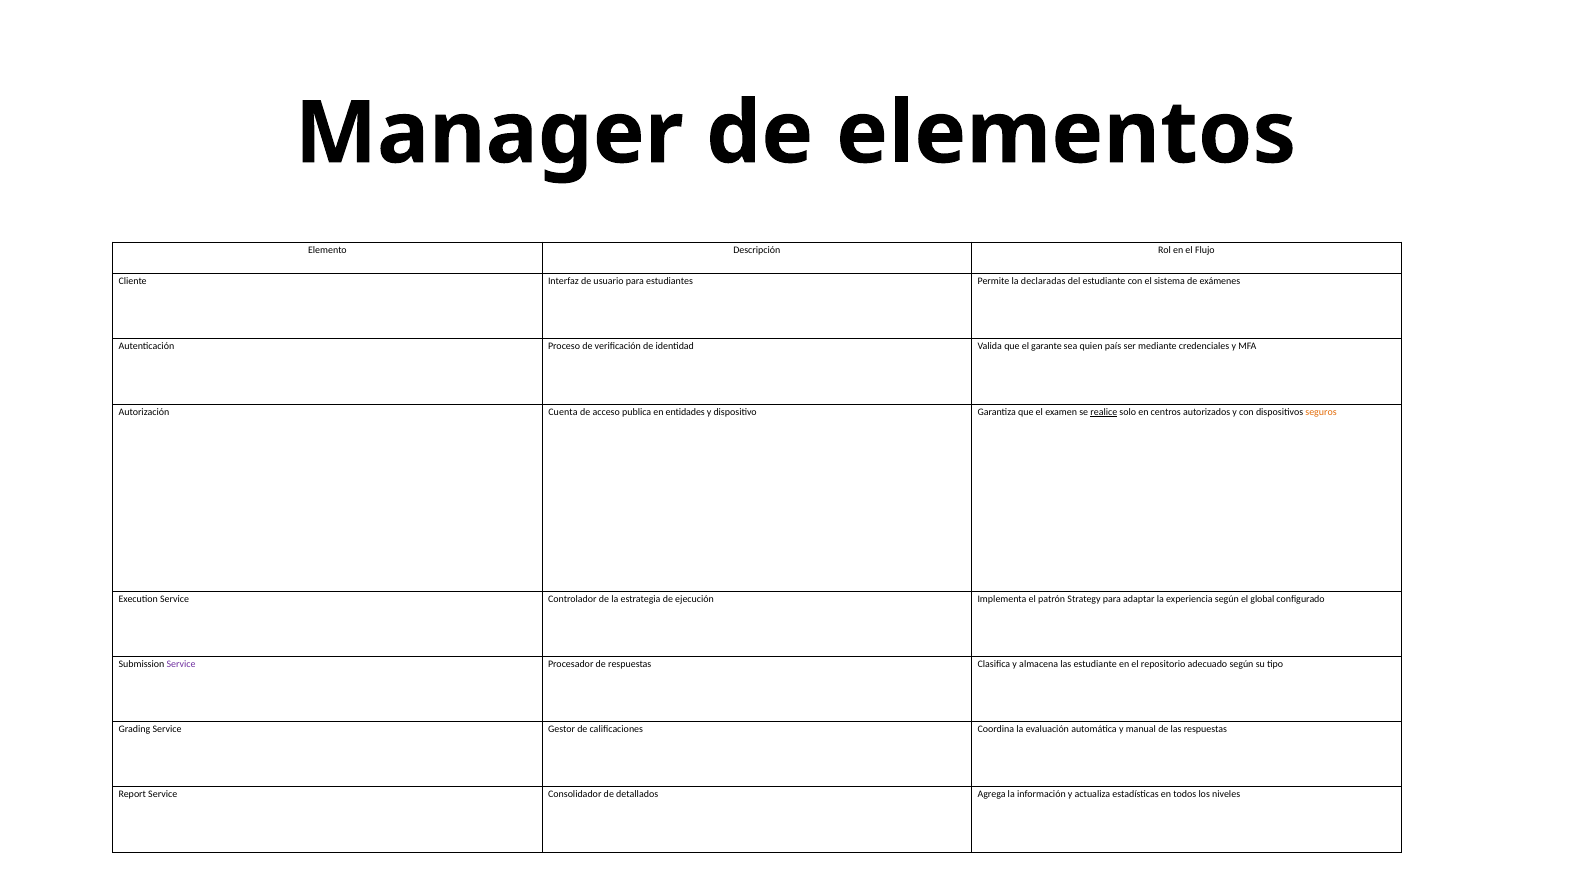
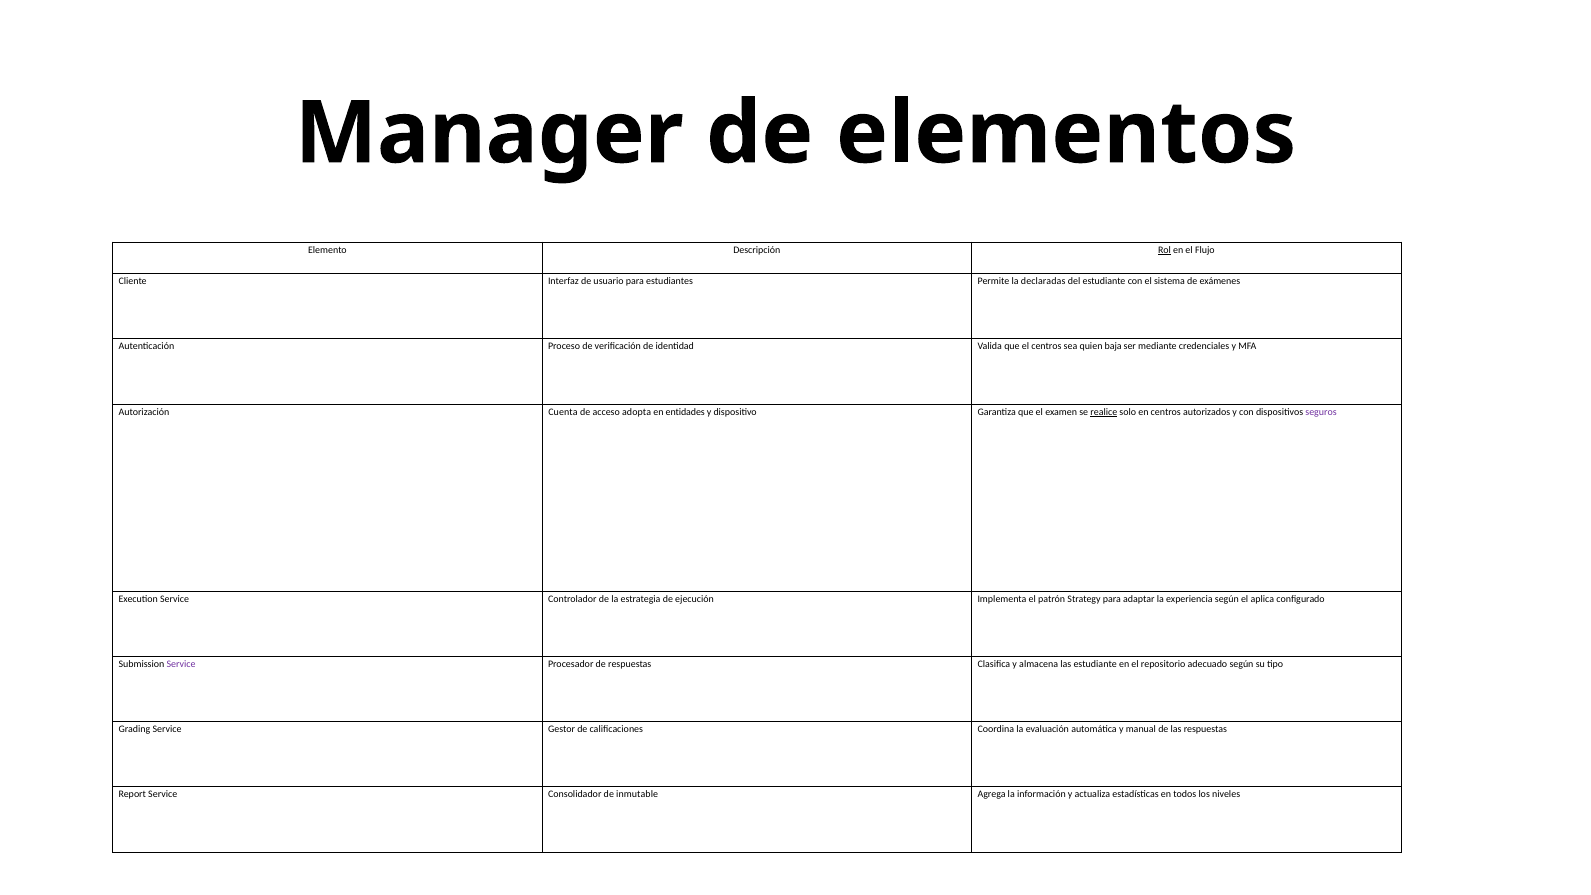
Rol underline: none -> present
el garante: garante -> centros
país: país -> baja
publica: publica -> adopta
seguros colour: orange -> purple
global: global -> aplica
detallados: detallados -> inmutable
